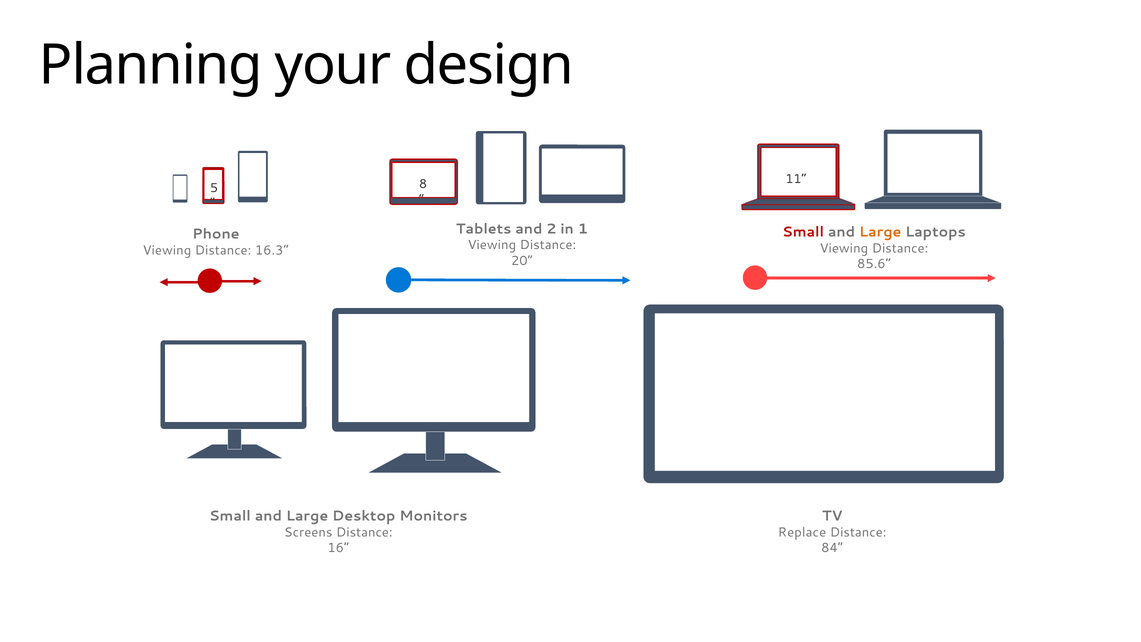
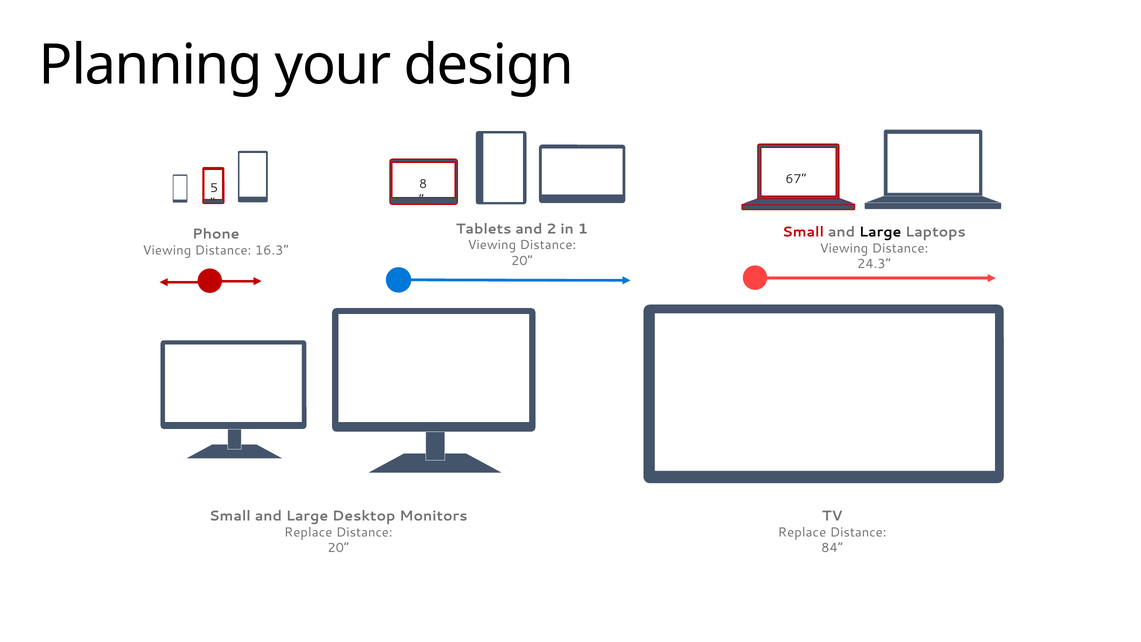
11: 11 -> 67
Large at (880, 232) colour: orange -> black
85.6: 85.6 -> 24.3
Screens at (308, 532): Screens -> Replace
16 at (338, 548): 16 -> 20
